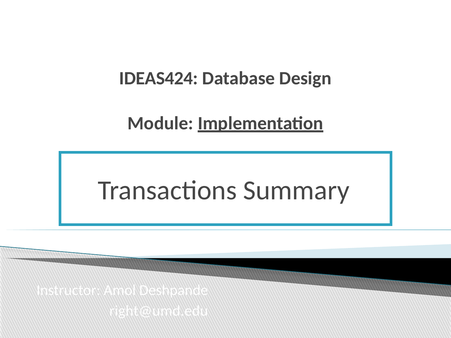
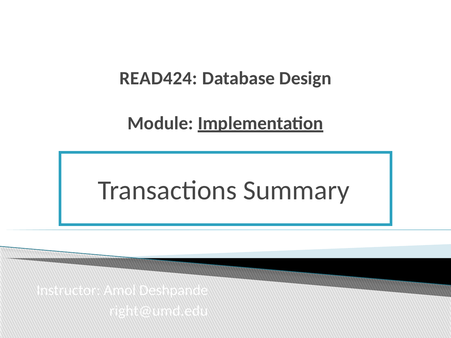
IDEAS424: IDEAS424 -> READ424
